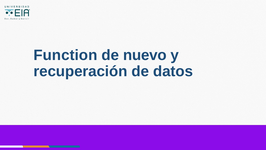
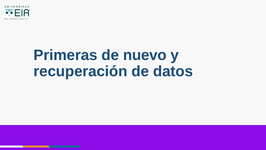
Function: Function -> Primeras
